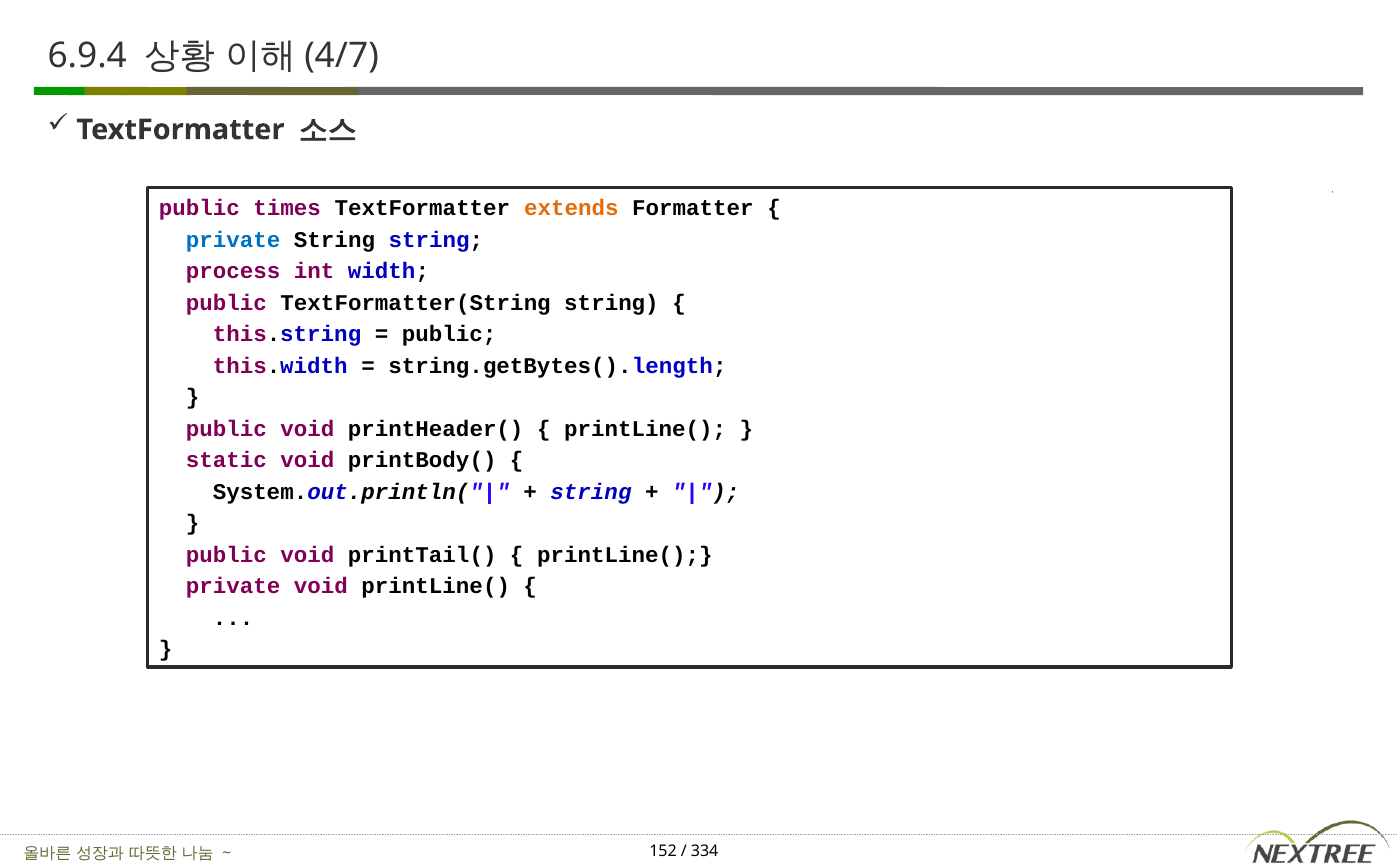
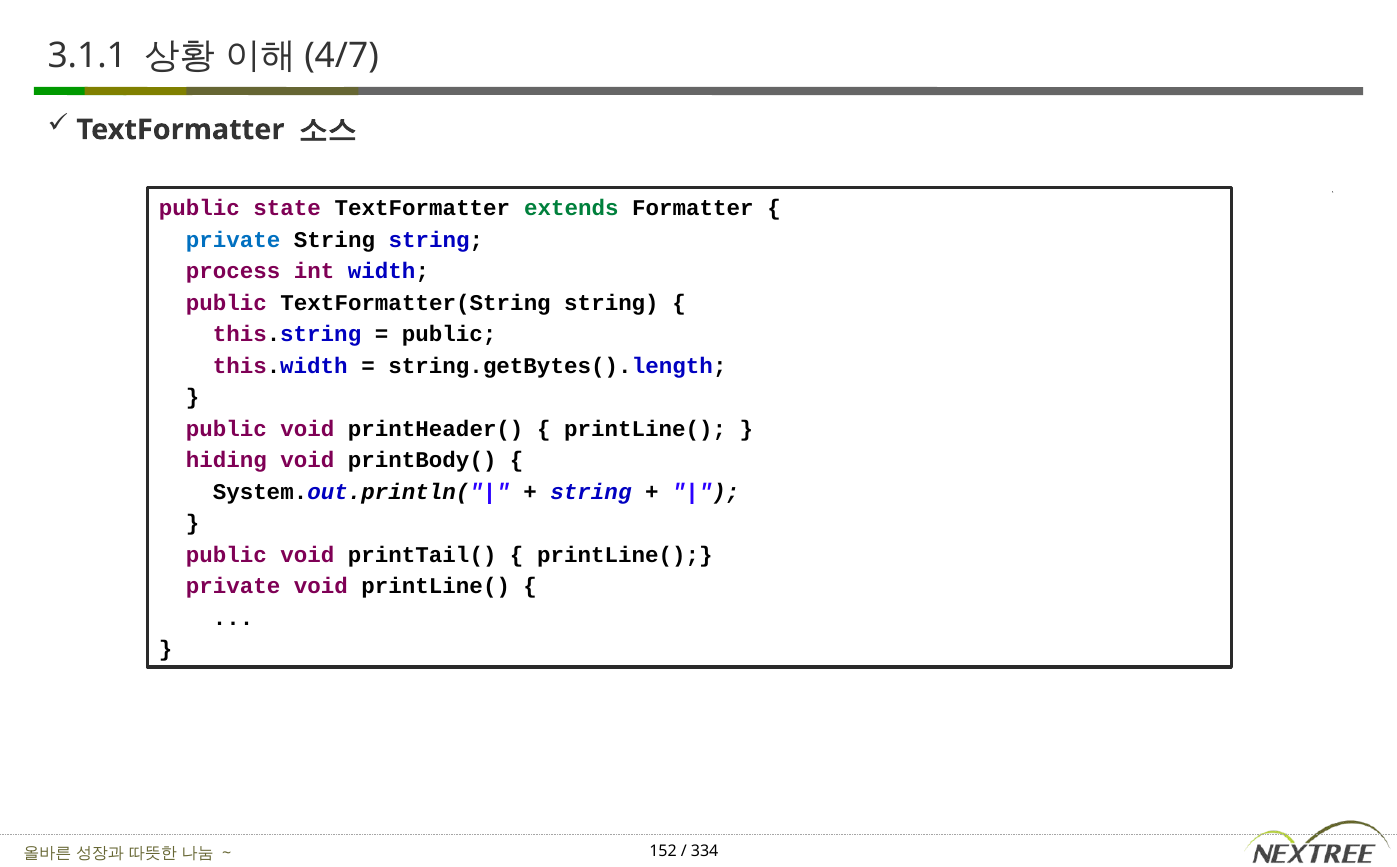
6.9.4: 6.9.4 -> 3.1.1
times: times -> state
extends colour: orange -> green
static: static -> hiding
